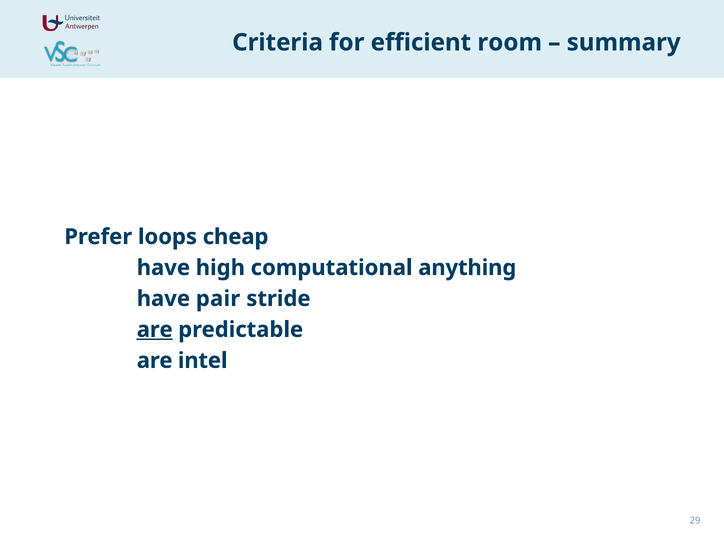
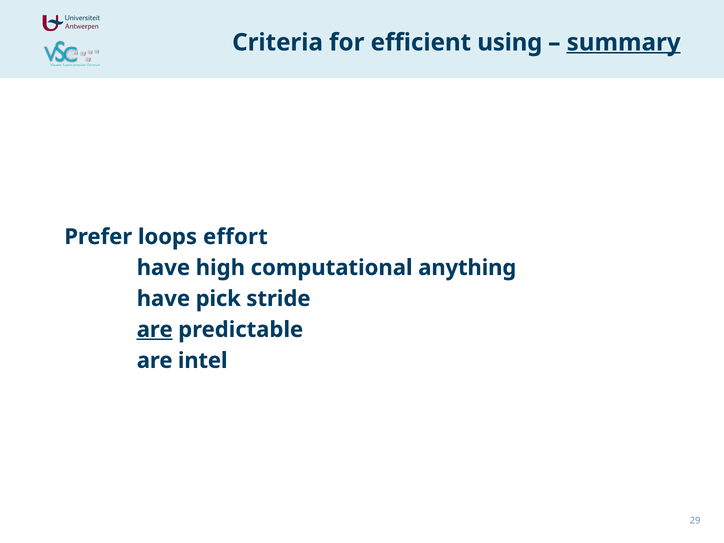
room: room -> using
summary underline: none -> present
cheap: cheap -> effort
pair: pair -> pick
